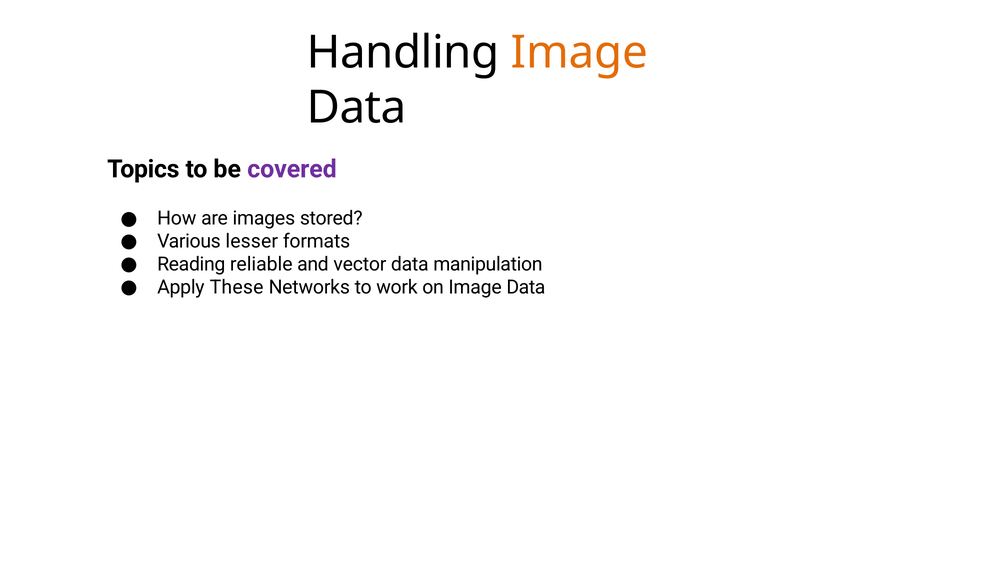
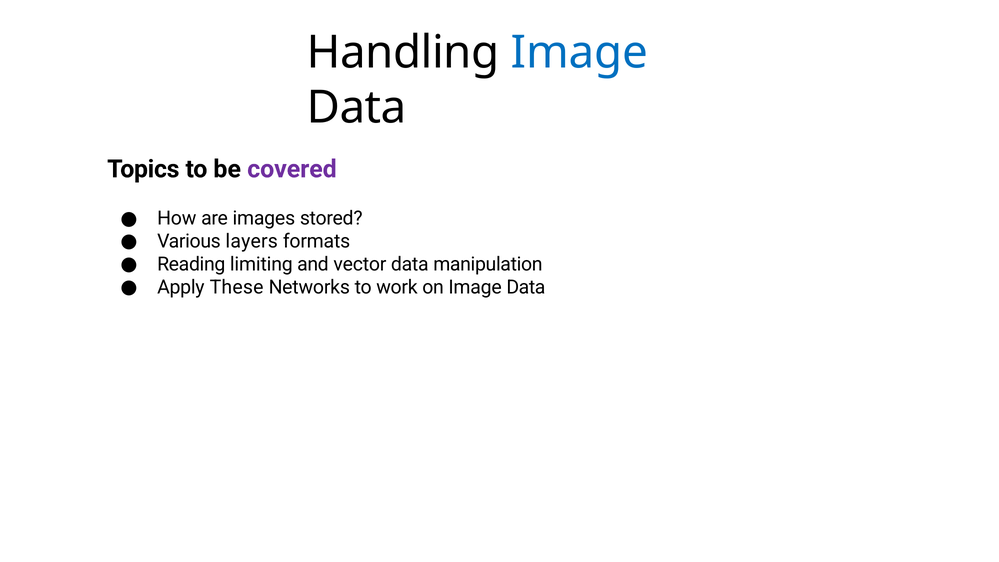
Image at (579, 53) colour: orange -> blue
lesser: lesser -> layers
reliable: reliable -> limiting
